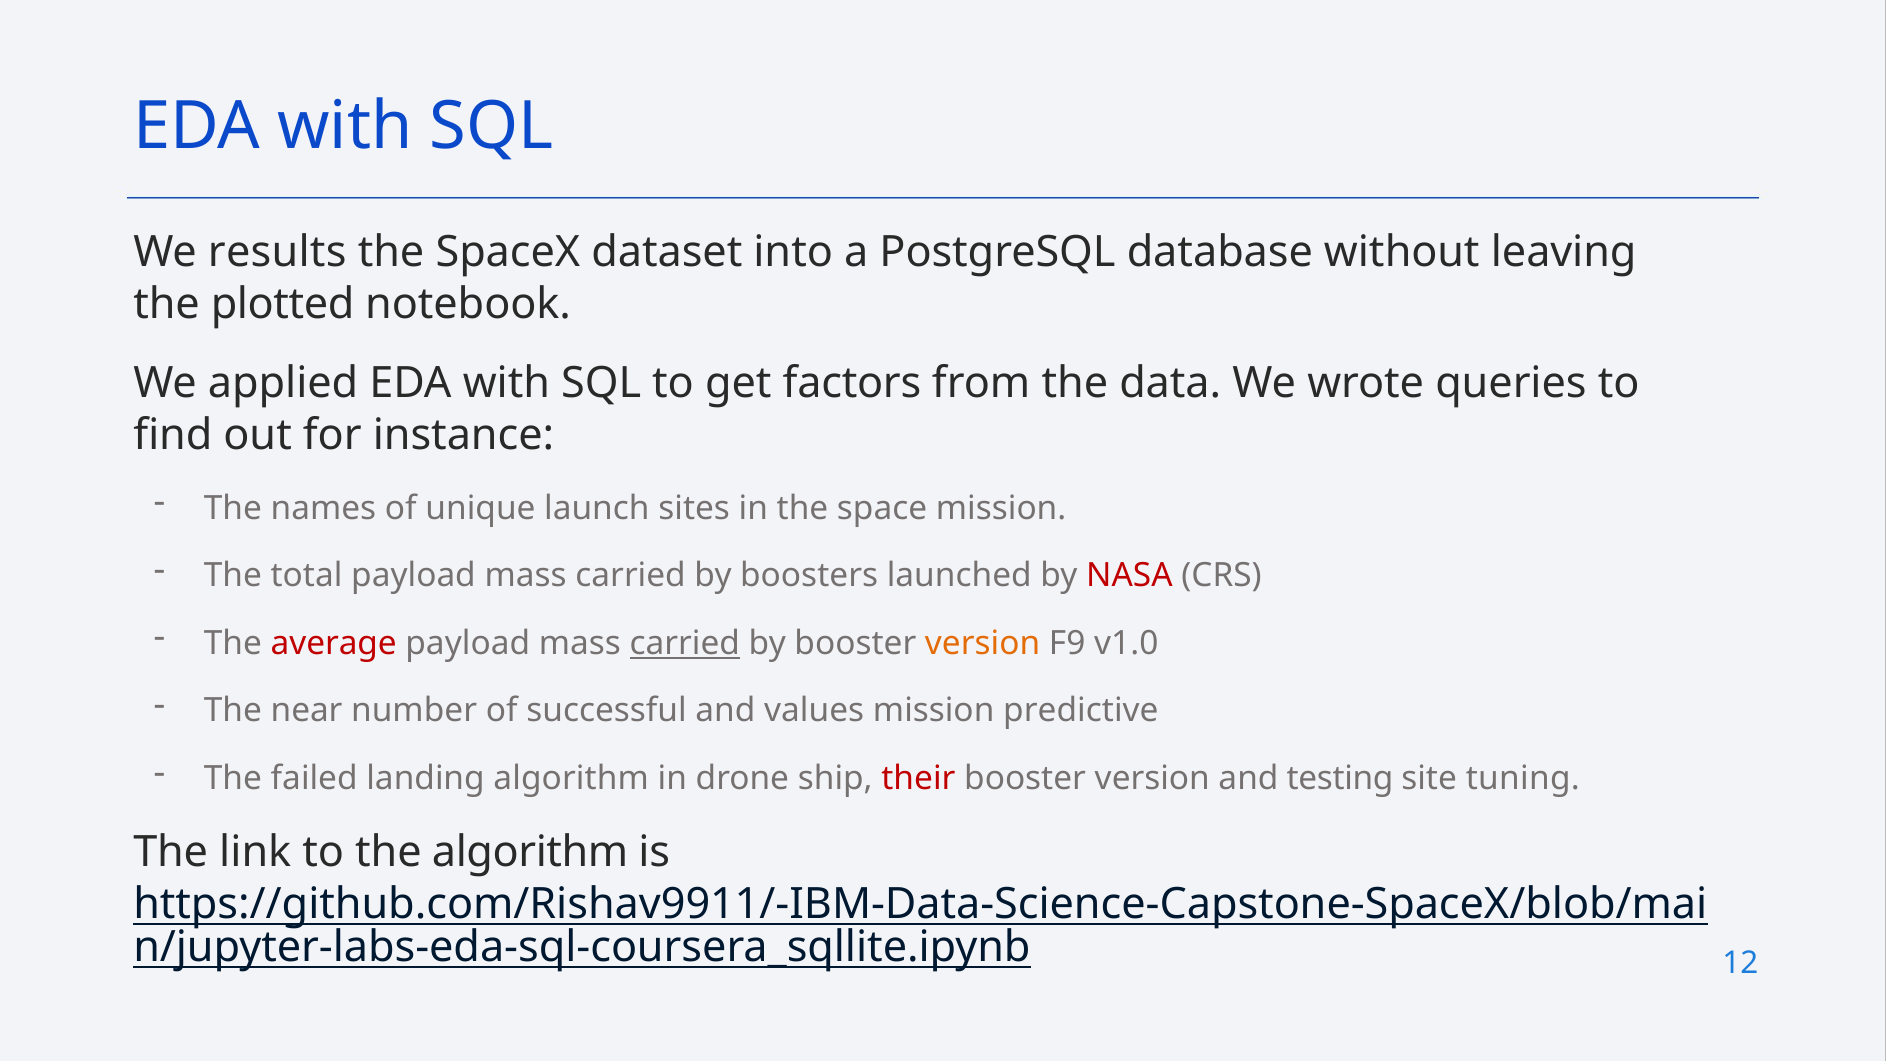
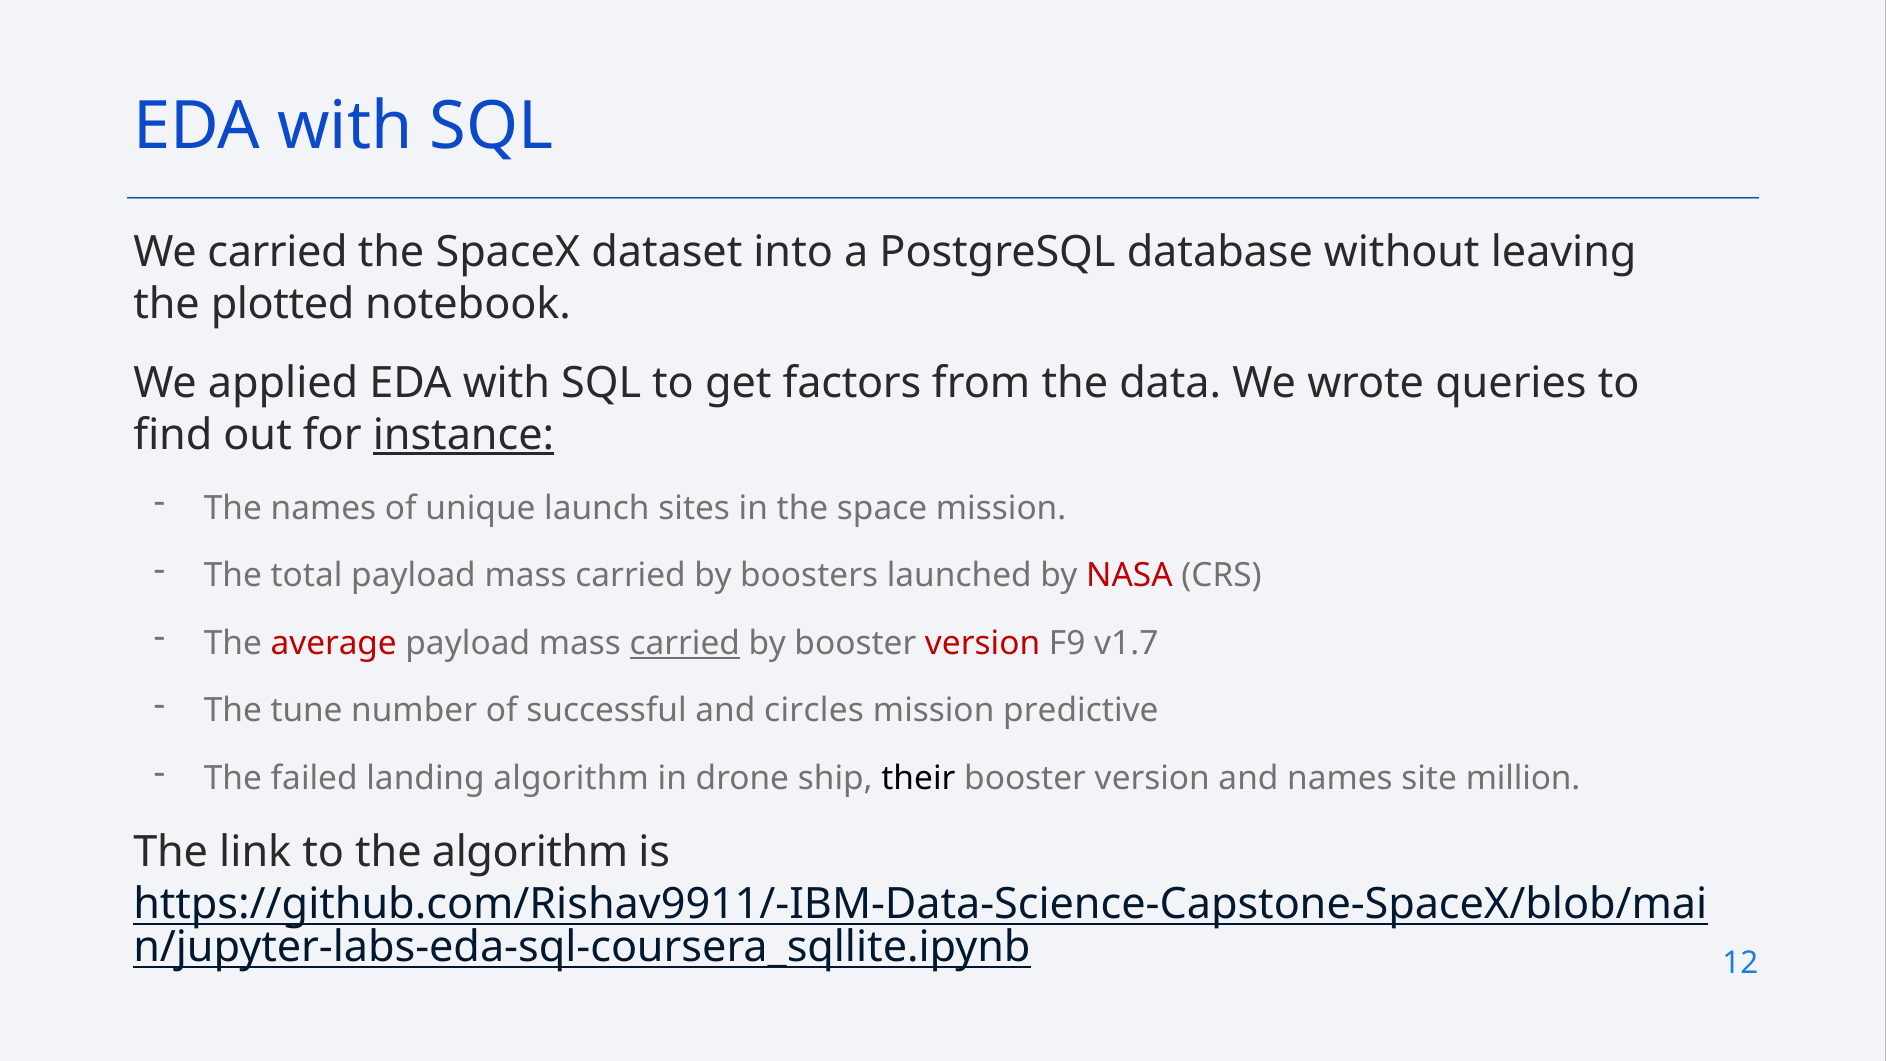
We results: results -> carried
instance underline: none -> present
version at (983, 643) colour: orange -> red
v1.0: v1.0 -> v1.7
near: near -> tune
values: values -> circles
their colour: red -> black
and testing: testing -> names
tuning: tuning -> million
